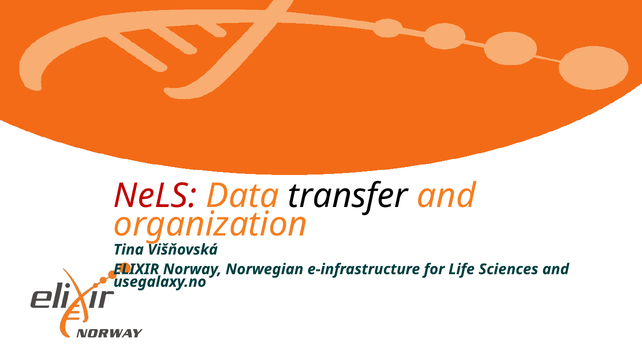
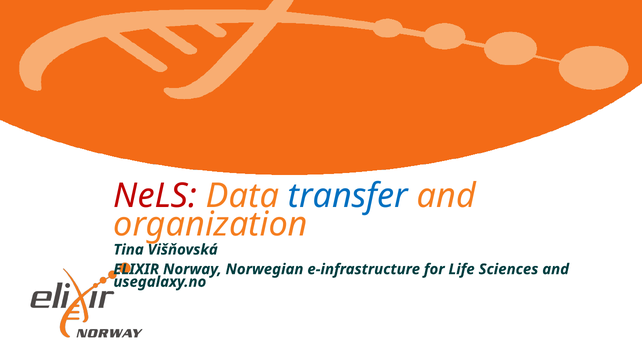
transfer colour: black -> blue
